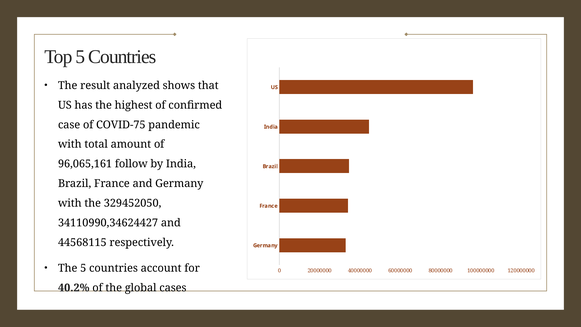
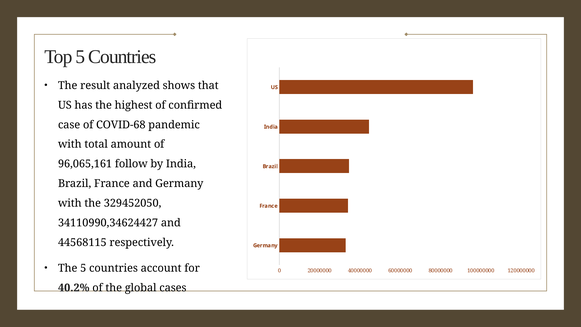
COVID-75: COVID-75 -> COVID-68
